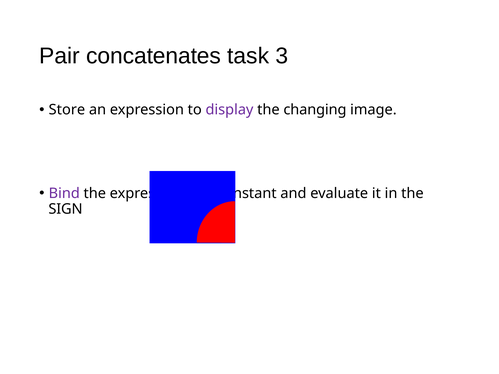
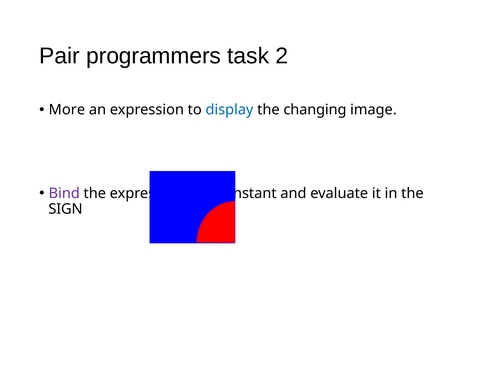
concatenates: concatenates -> programmers
3: 3 -> 2
Store: Store -> More
display colour: purple -> blue
